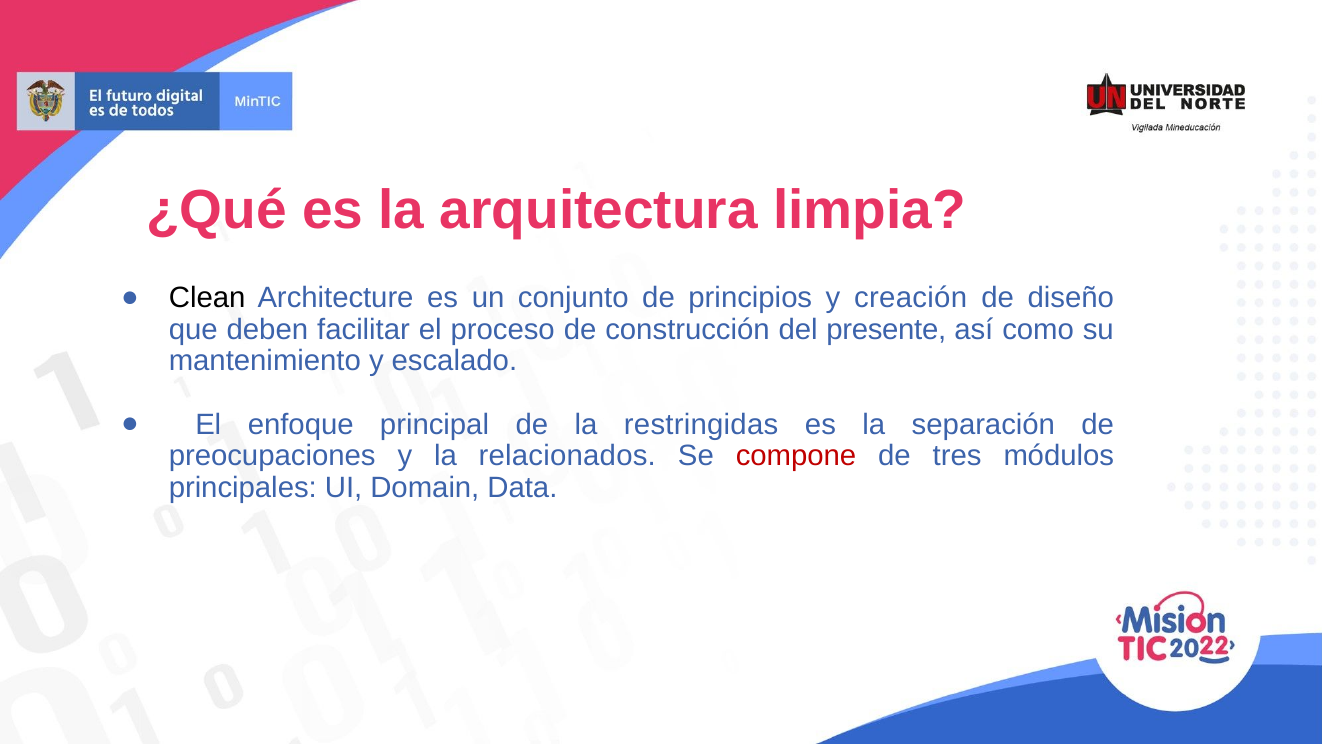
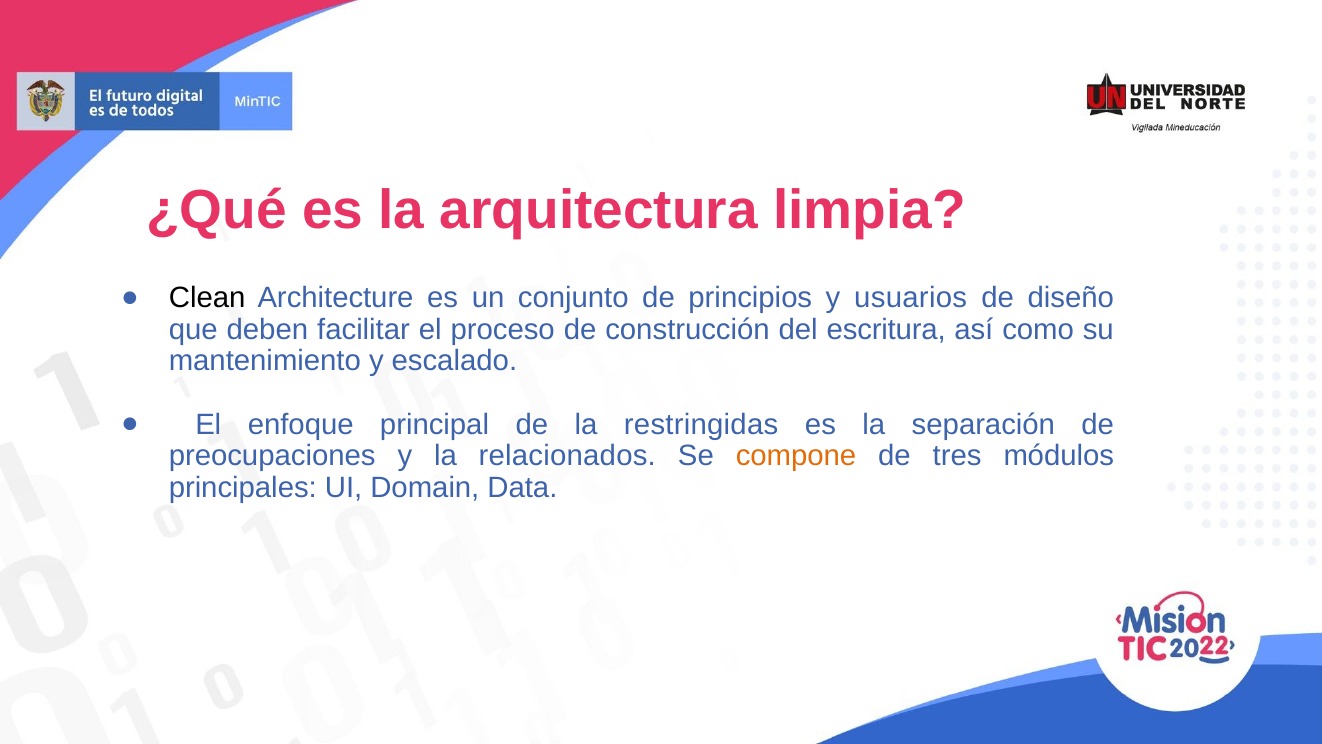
creación: creación -> usuarios
presente: presente -> escritura
compone colour: red -> orange
